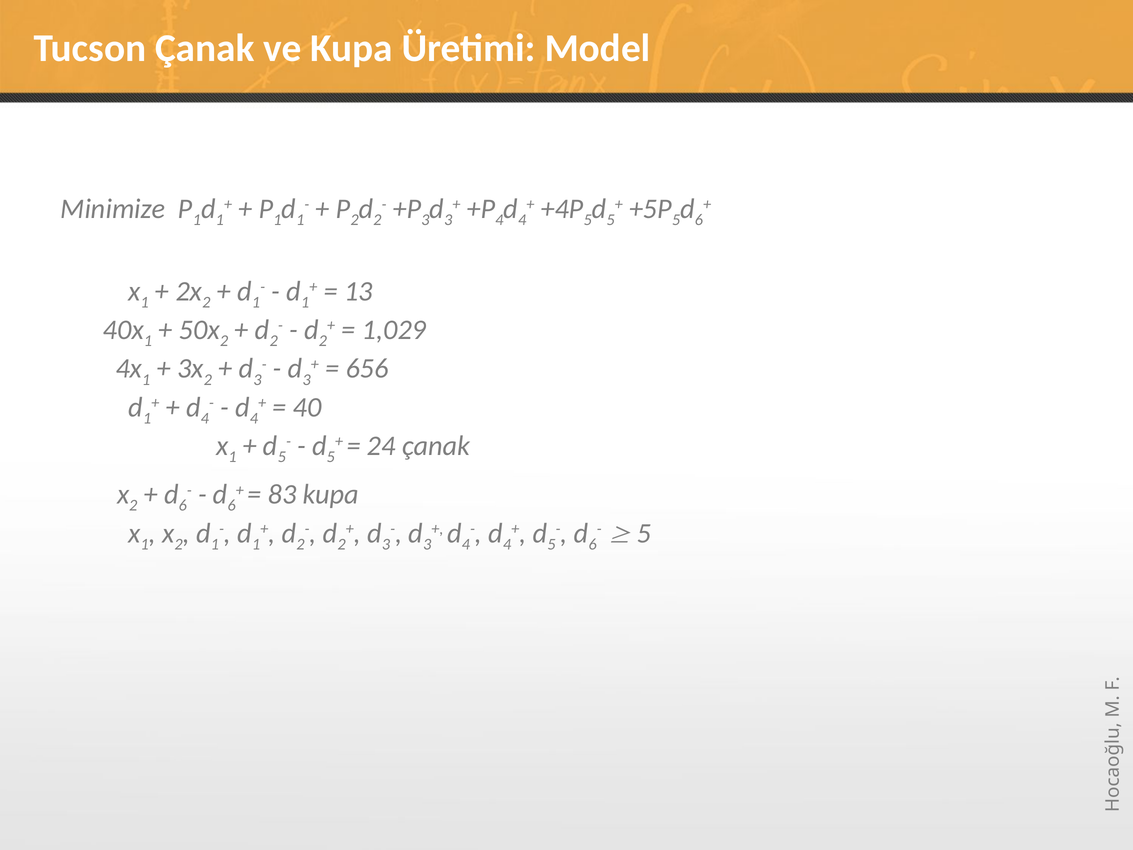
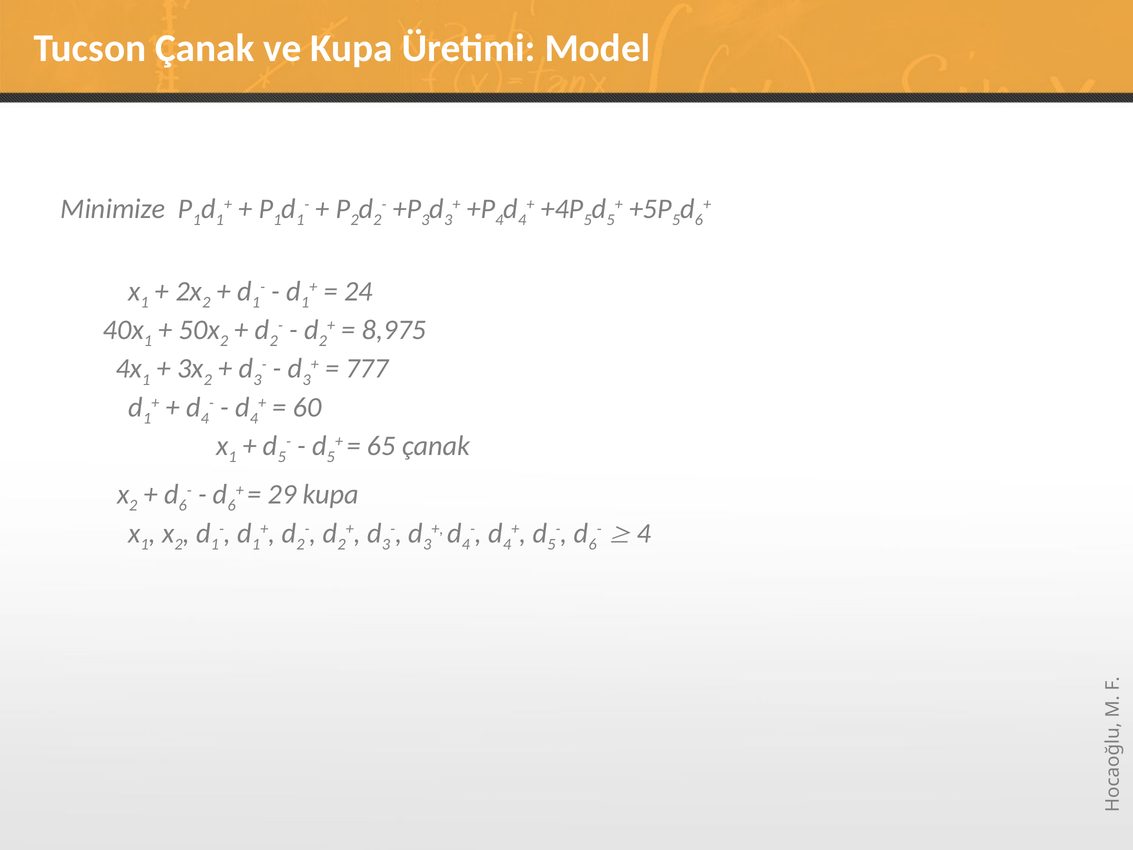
13: 13 -> 24
1,029: 1,029 -> 8,975
656: 656 -> 777
40: 40 -> 60
24: 24 -> 65
83: 83 -> 29
5 at (644, 533): 5 -> 4
